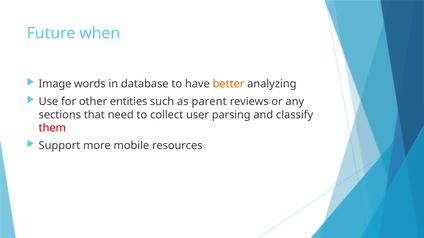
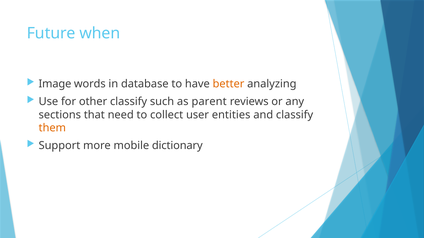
other entities: entities -> classify
parsing: parsing -> entities
them colour: red -> orange
resources: resources -> dictionary
